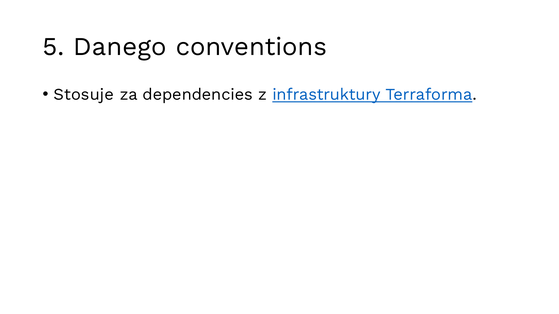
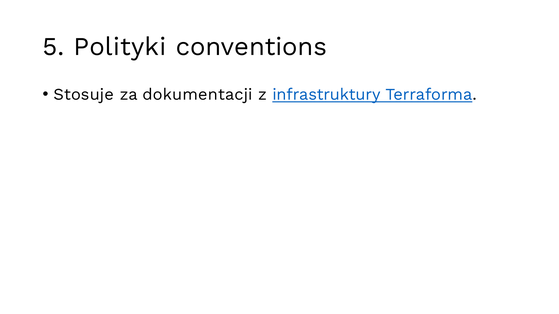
Danego: Danego -> Polityki
dependencies: dependencies -> dokumentacji
